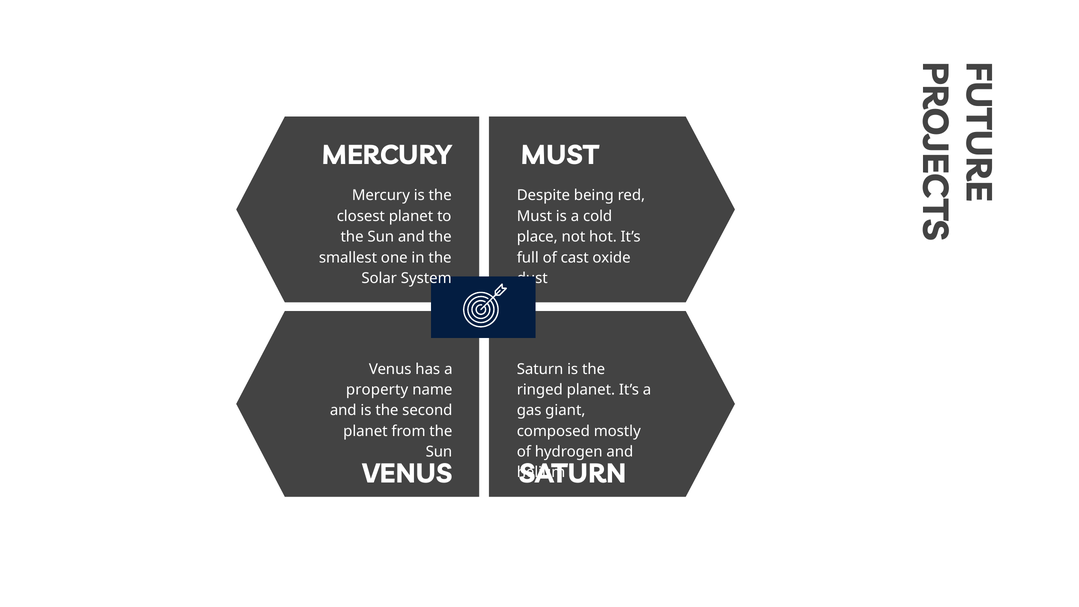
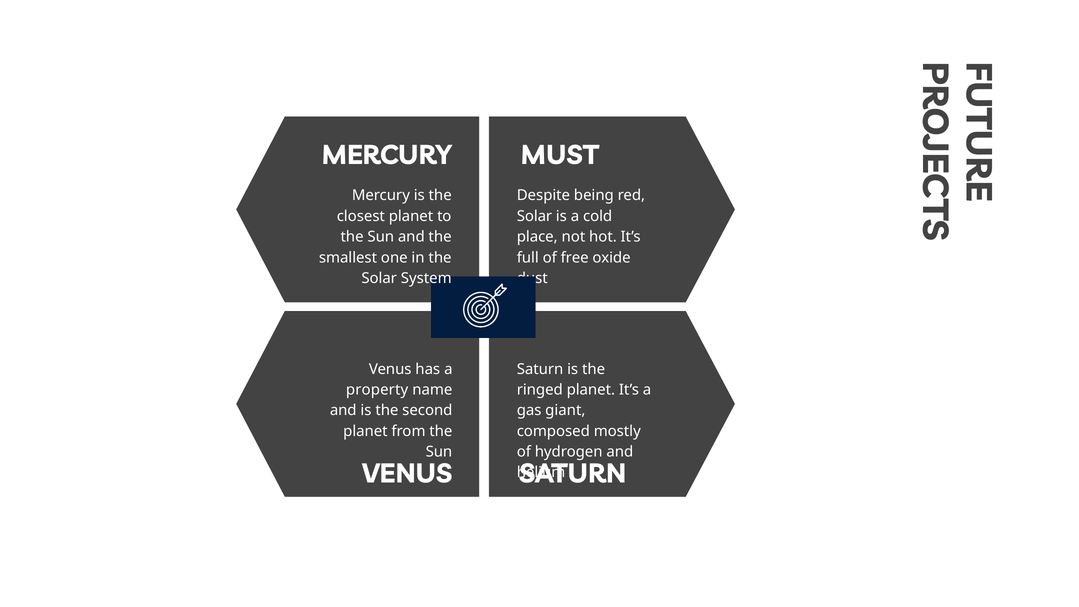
Must at (534, 216): Must -> Solar
cast: cast -> free
